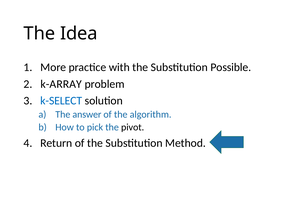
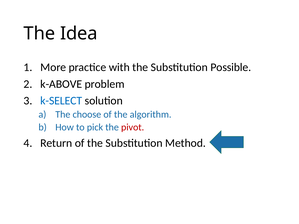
k-ARRAY: k-ARRAY -> k-ABOVE
answer: answer -> choose
pivot colour: black -> red
